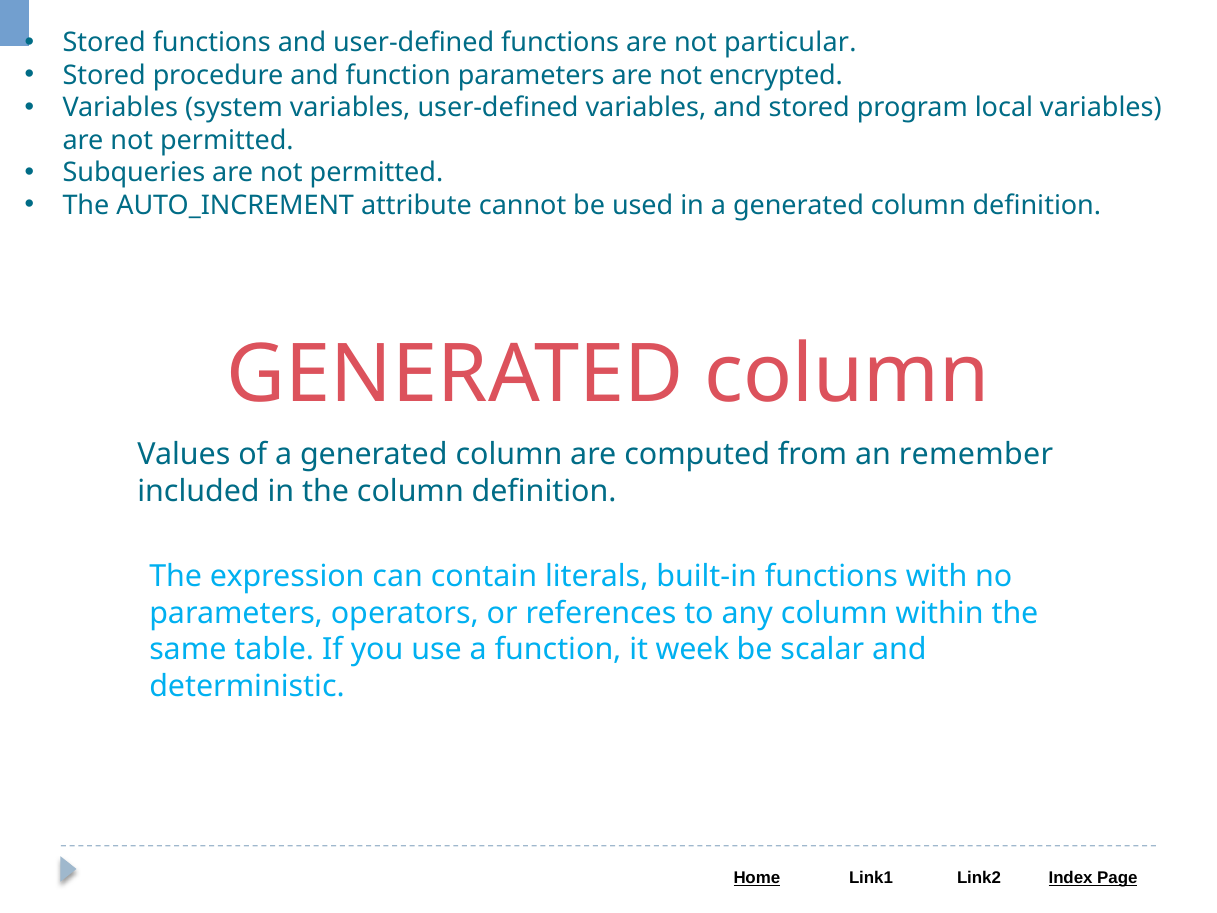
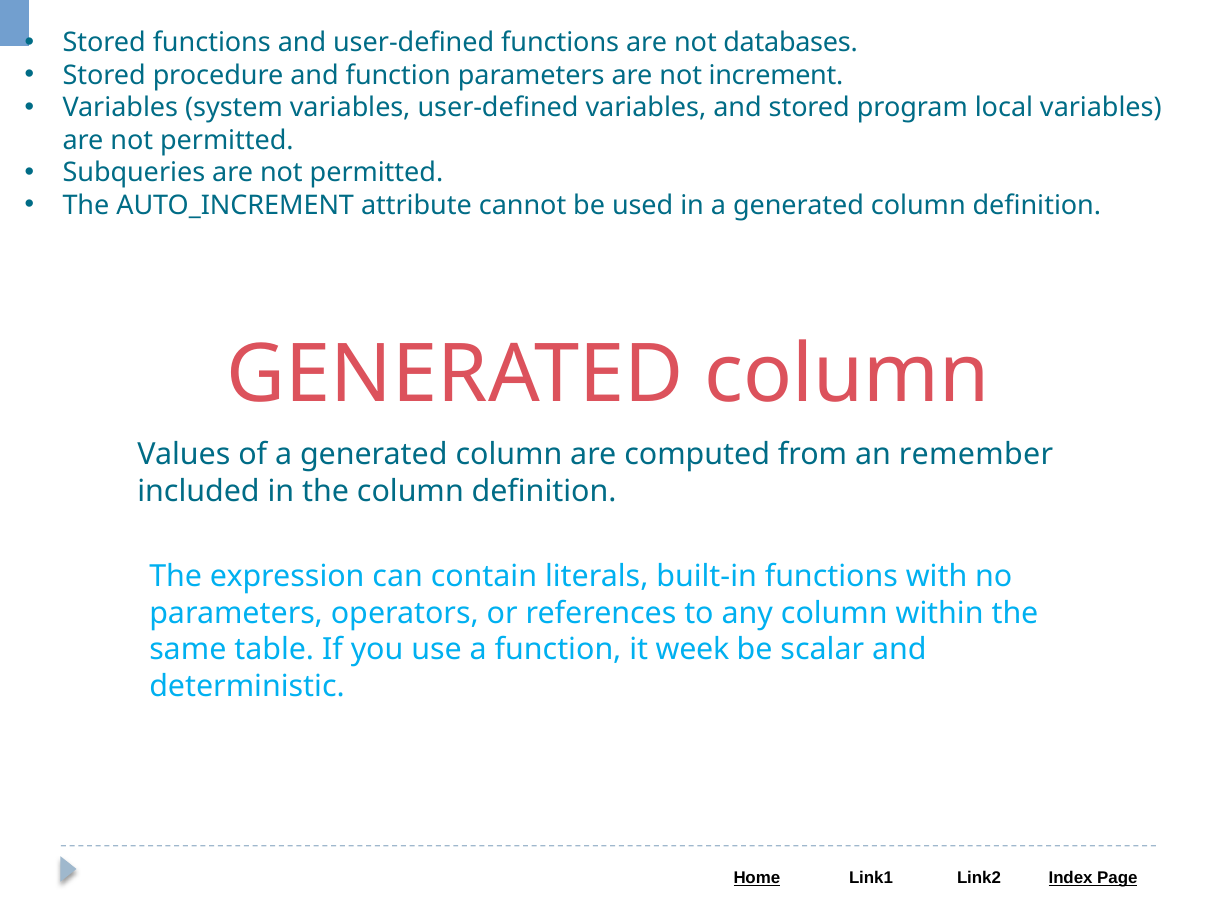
particular: particular -> databases
encrypted: encrypted -> increment
